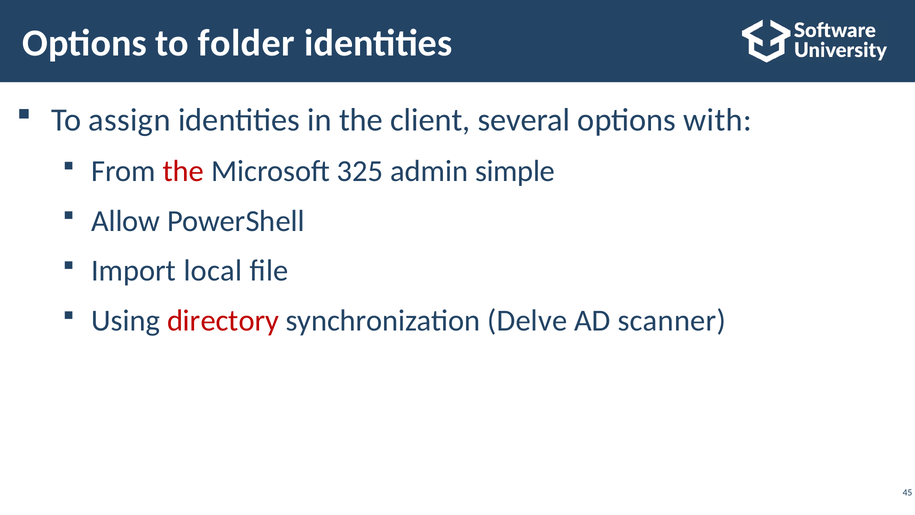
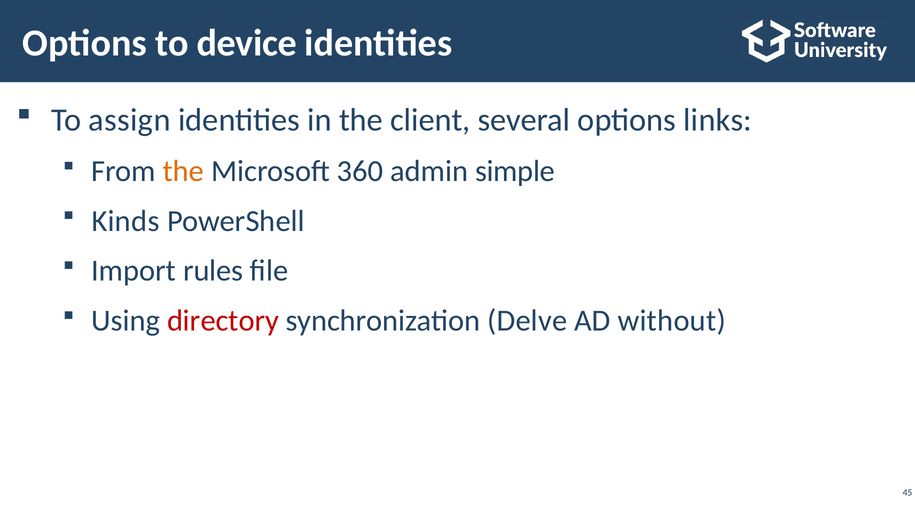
folder: folder -> device
with: with -> links
the at (183, 171) colour: red -> orange
325: 325 -> 360
Allow: Allow -> Kinds
local: local -> rules
scanner: scanner -> without
